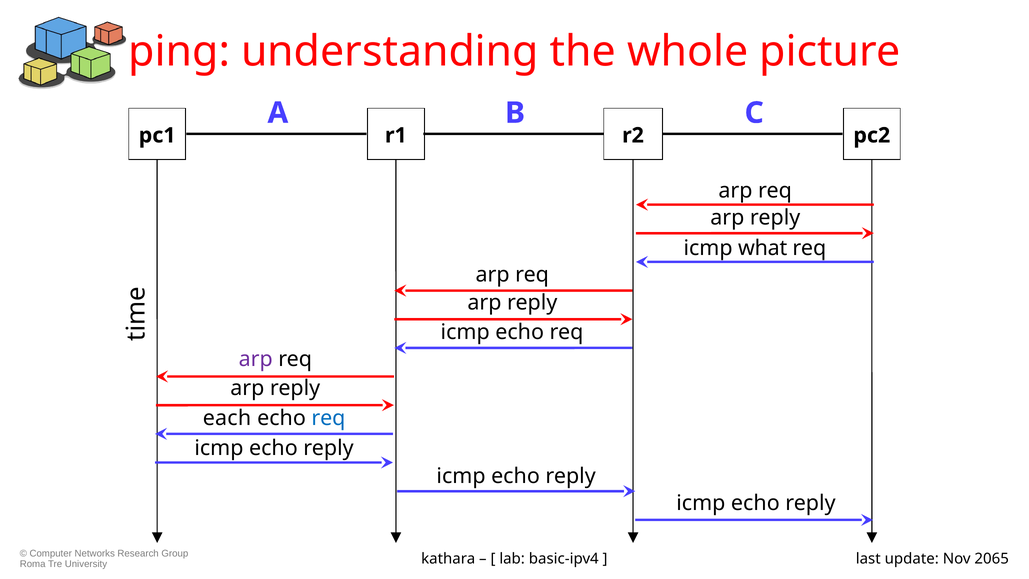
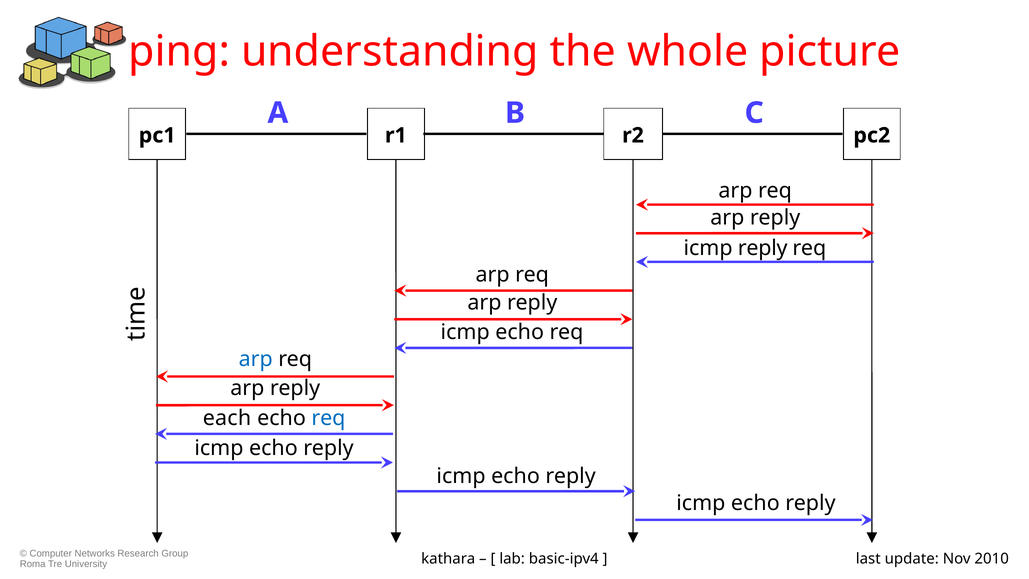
icmp what: what -> reply
arp at (256, 359) colour: purple -> blue
2065: 2065 -> 2010
